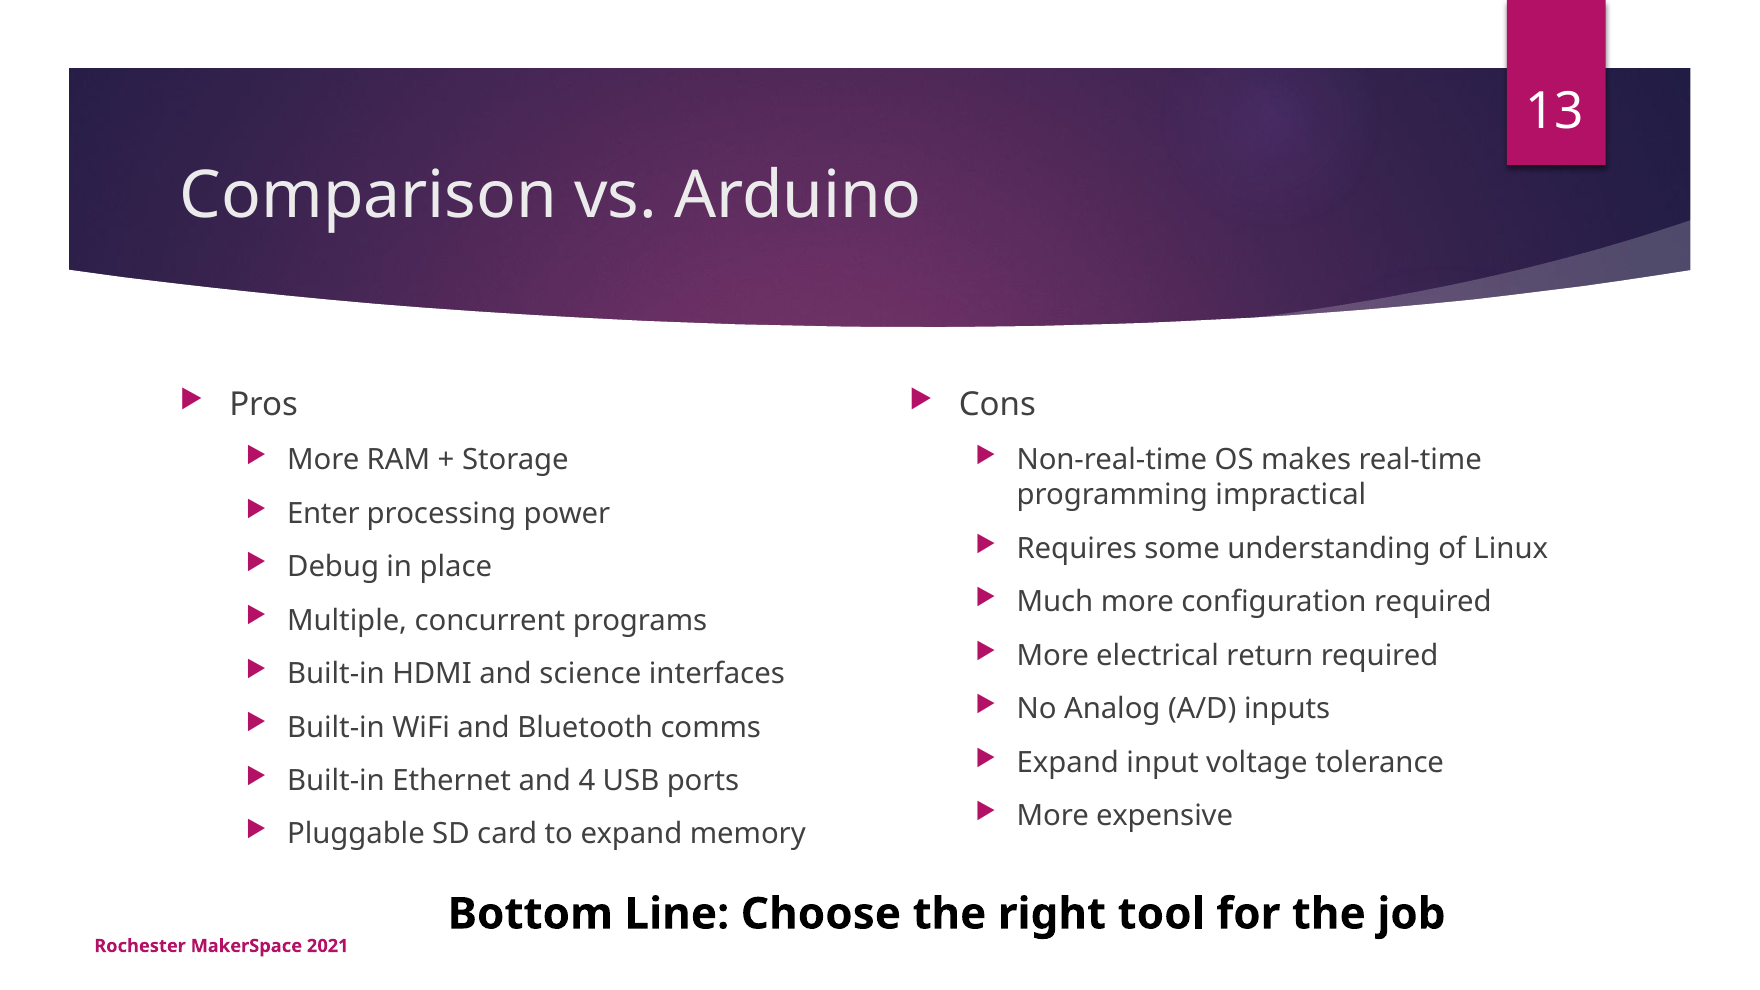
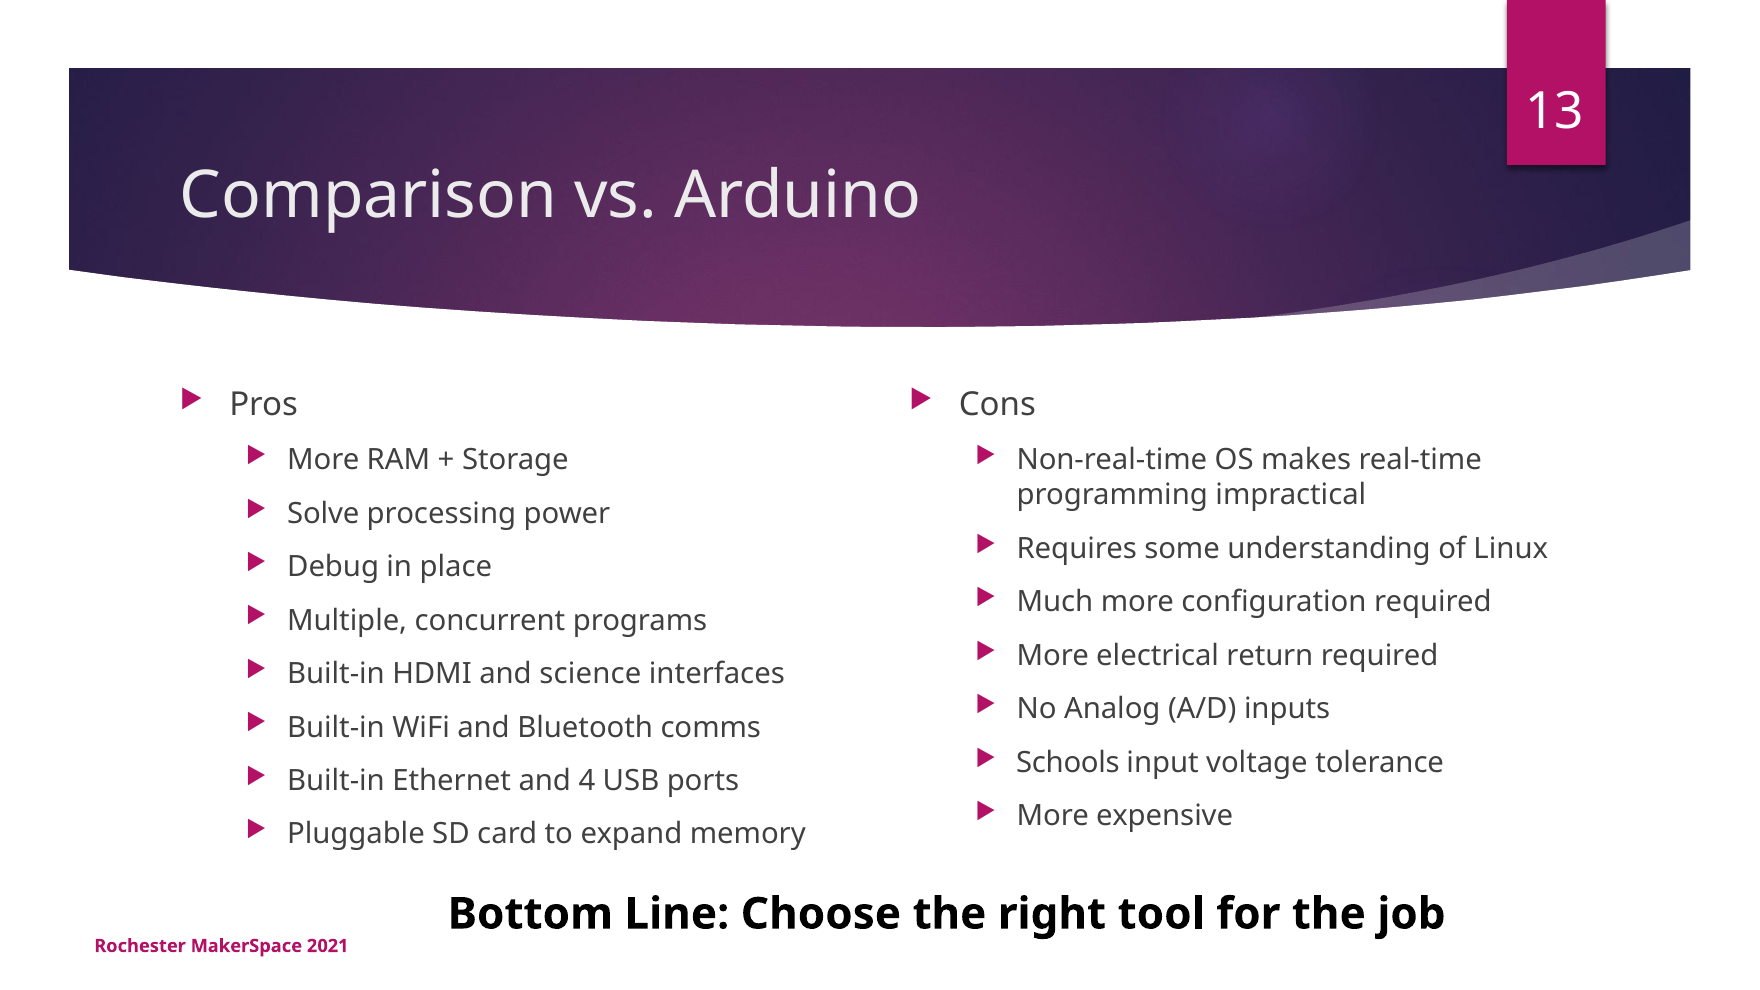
Enter: Enter -> Solve
Expand at (1068, 762): Expand -> Schools
